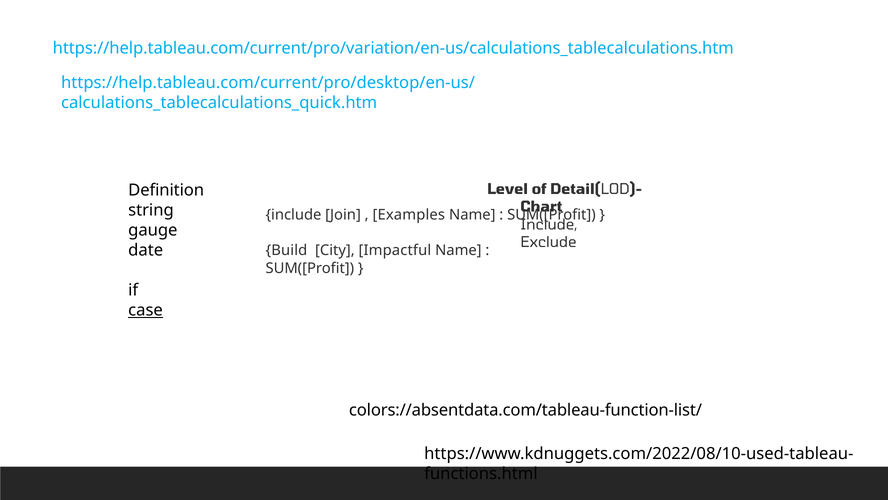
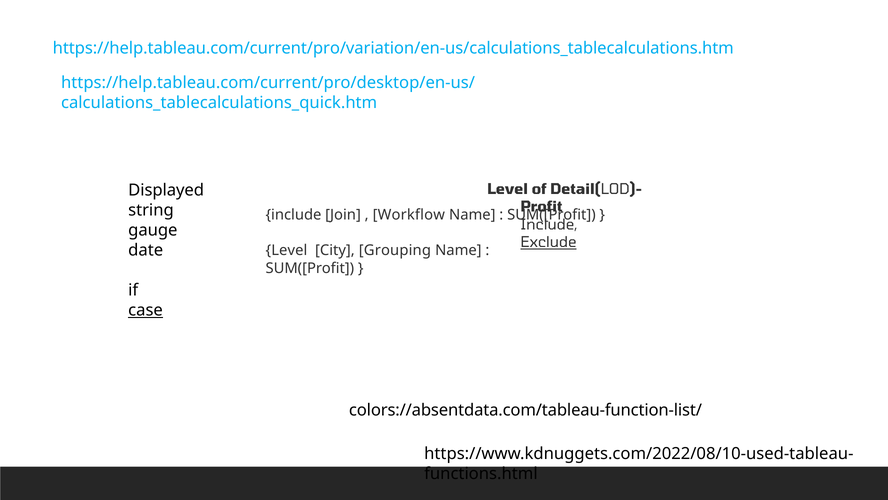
Definition: Definition -> Displayed
Chart: Chart -> Profit
Examples: Examples -> Workflow
Exclude underline: none -> present
Build at (286, 250): Build -> Level
Impactful: Impactful -> Grouping
